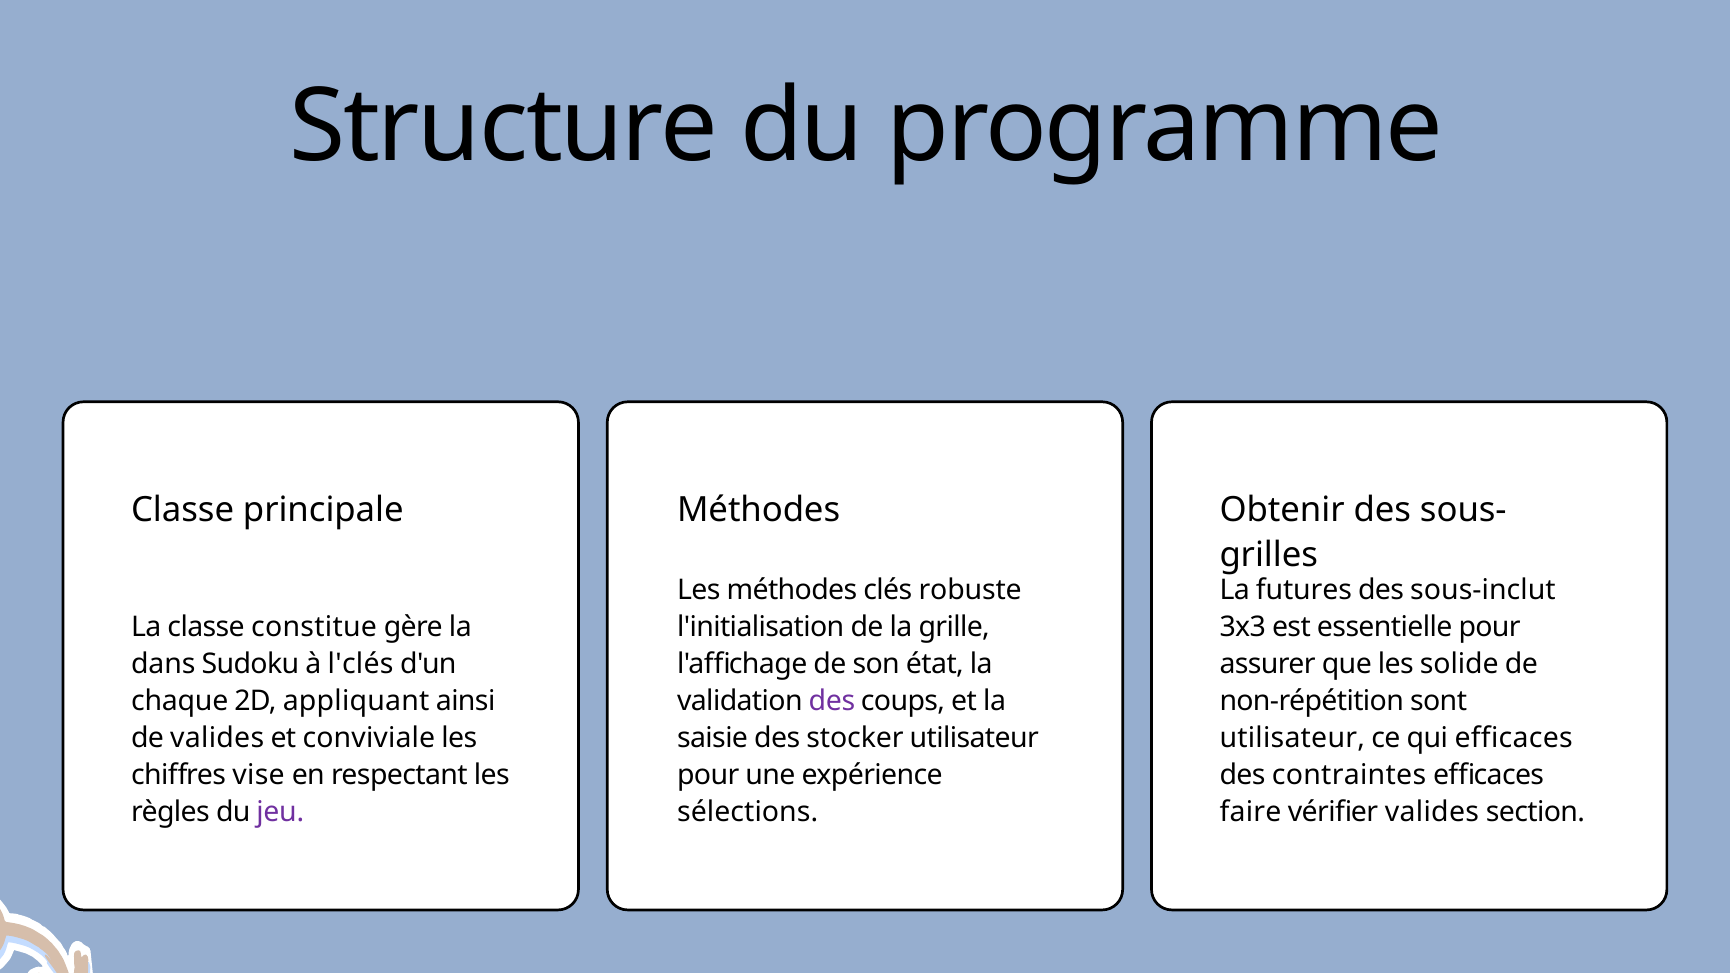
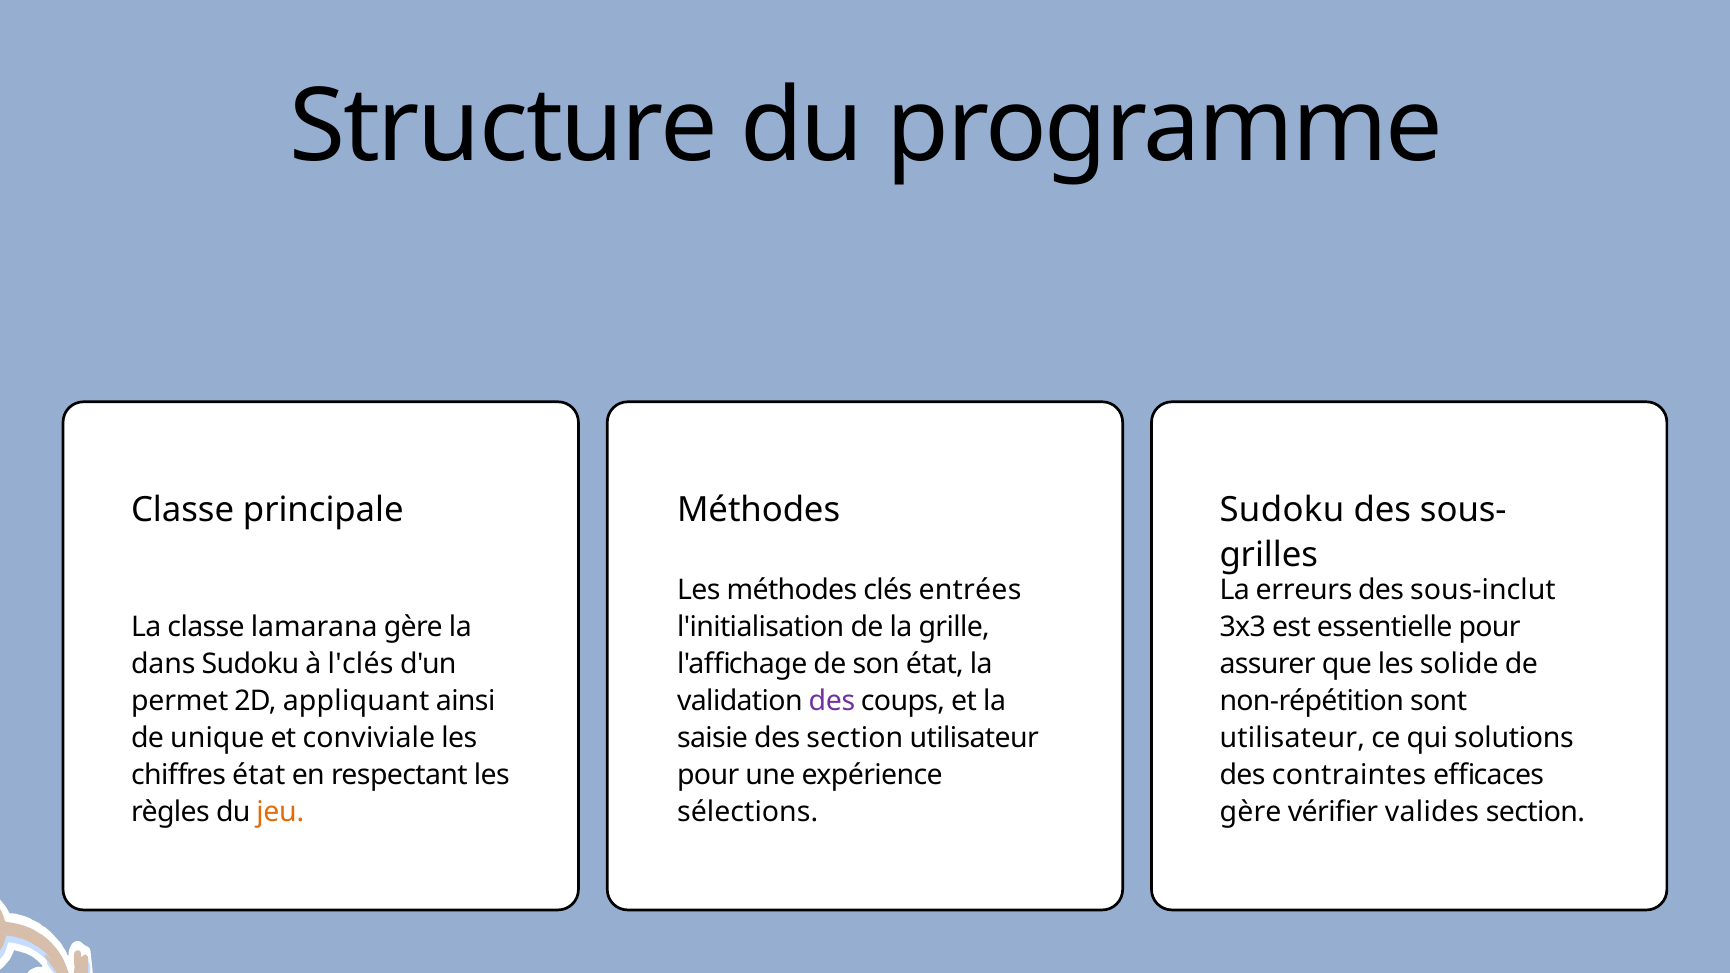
Obtenir at (1282, 510): Obtenir -> Sudoku
robuste: robuste -> entrées
futures: futures -> erreurs
constitue: constitue -> lamarana
chaque: chaque -> permet
de valides: valides -> unique
des stocker: stocker -> section
qui efficaces: efficaces -> solutions
chiffres vise: vise -> état
jeu colour: purple -> orange
faire at (1251, 813): faire -> gère
